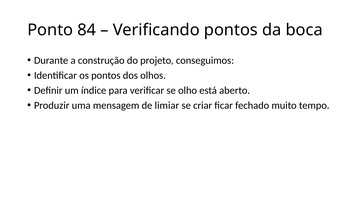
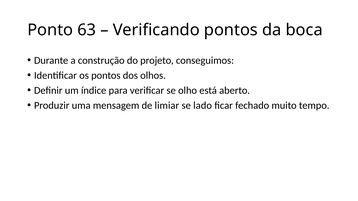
84: 84 -> 63
criar: criar -> lado
